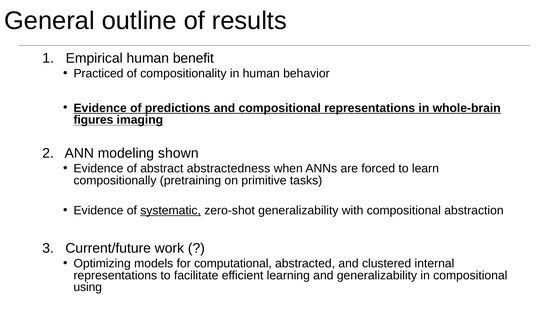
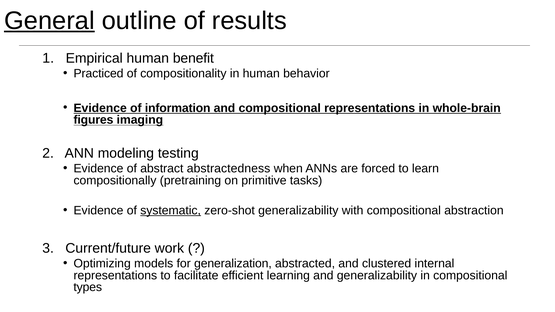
General underline: none -> present
predictions: predictions -> information
shown: shown -> testing
computational: computational -> generalization
using: using -> types
